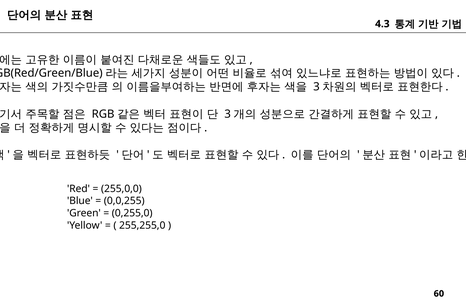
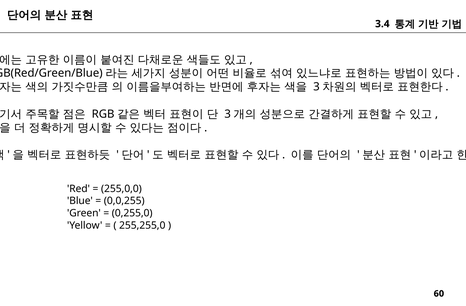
4.3: 4.3 -> 3.4
